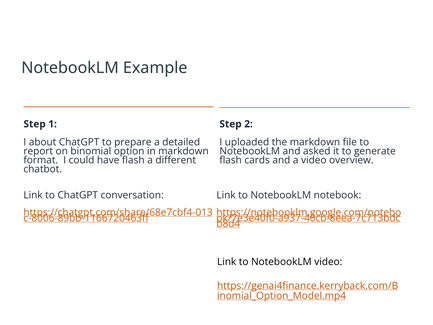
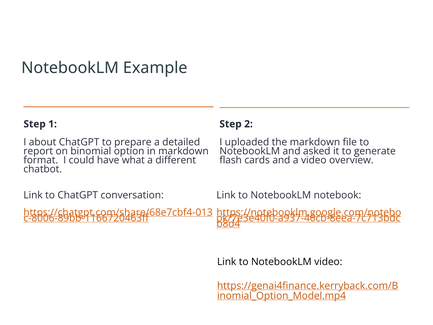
have flash: flash -> what
